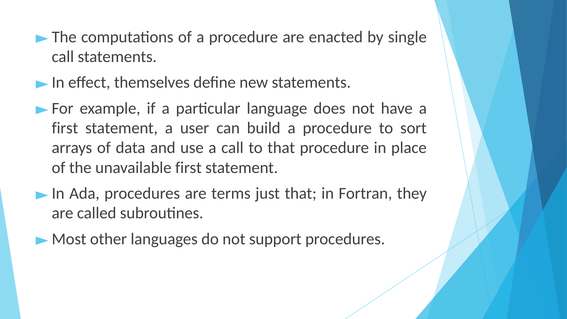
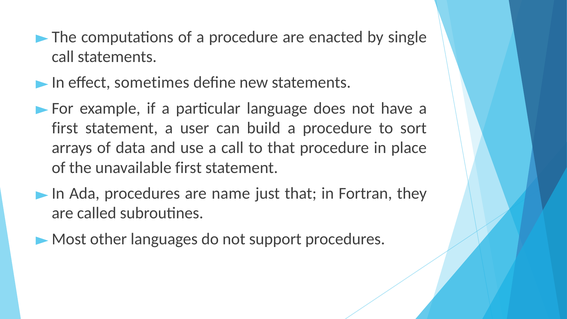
themselves: themselves -> sometimes
terms: terms -> name
